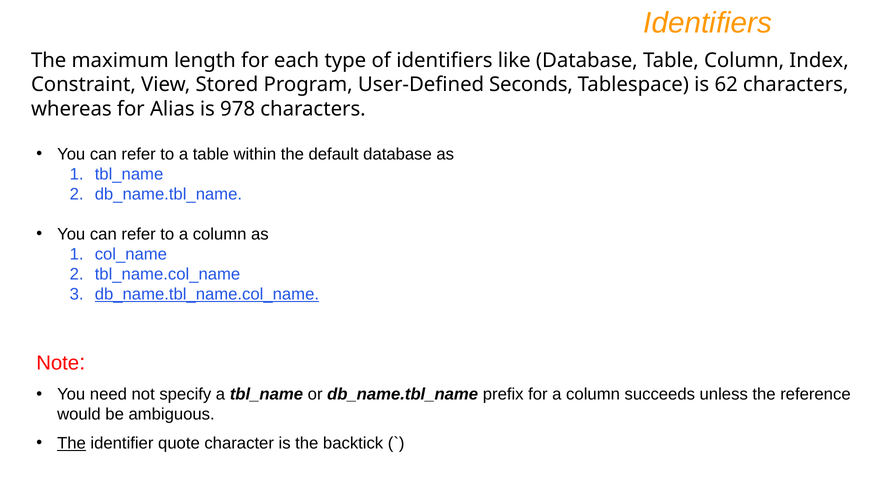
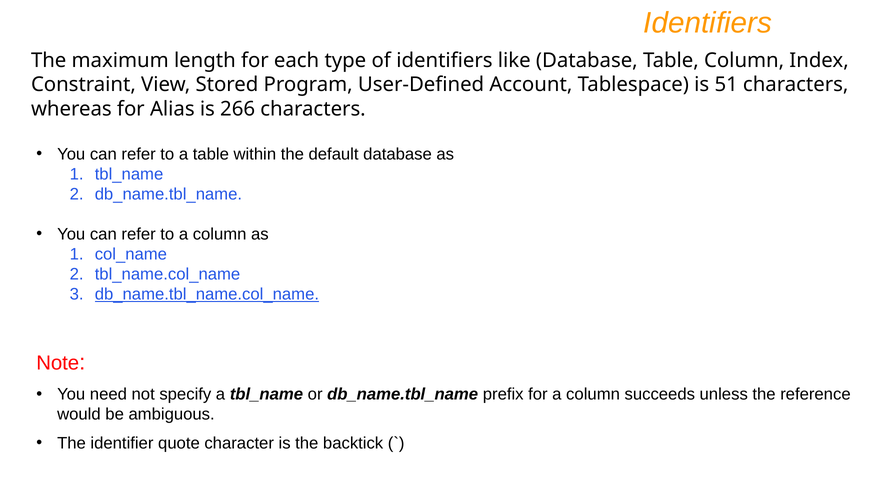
Seconds: Seconds -> Account
62: 62 -> 51
978: 978 -> 266
The at (72, 444) underline: present -> none
